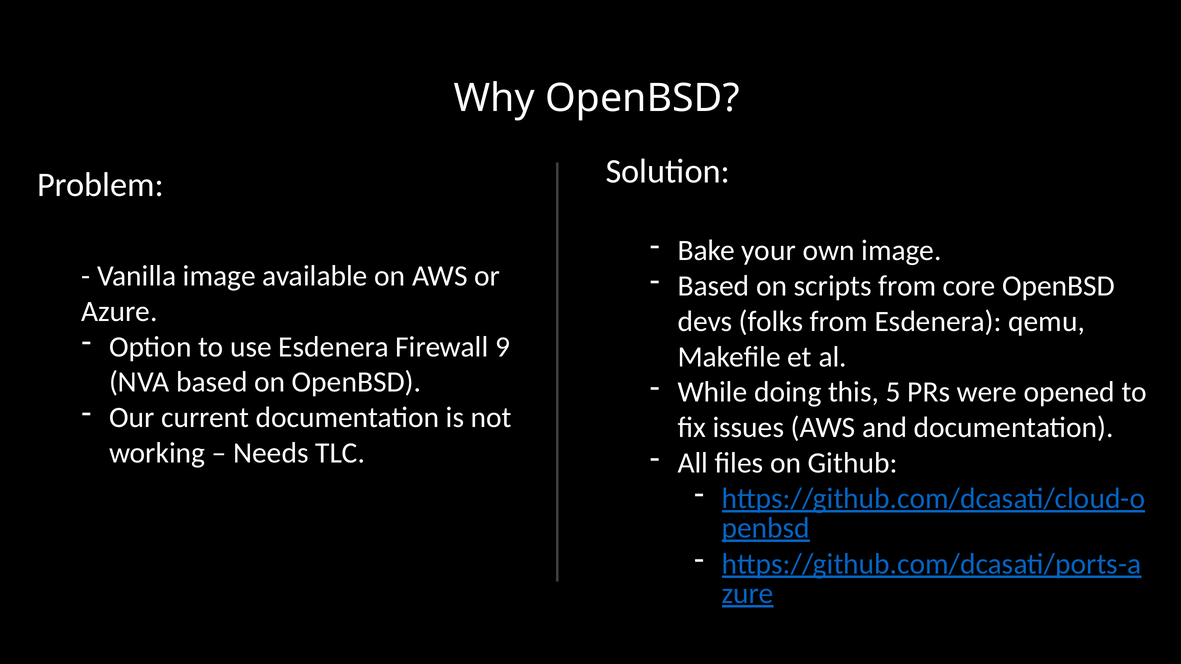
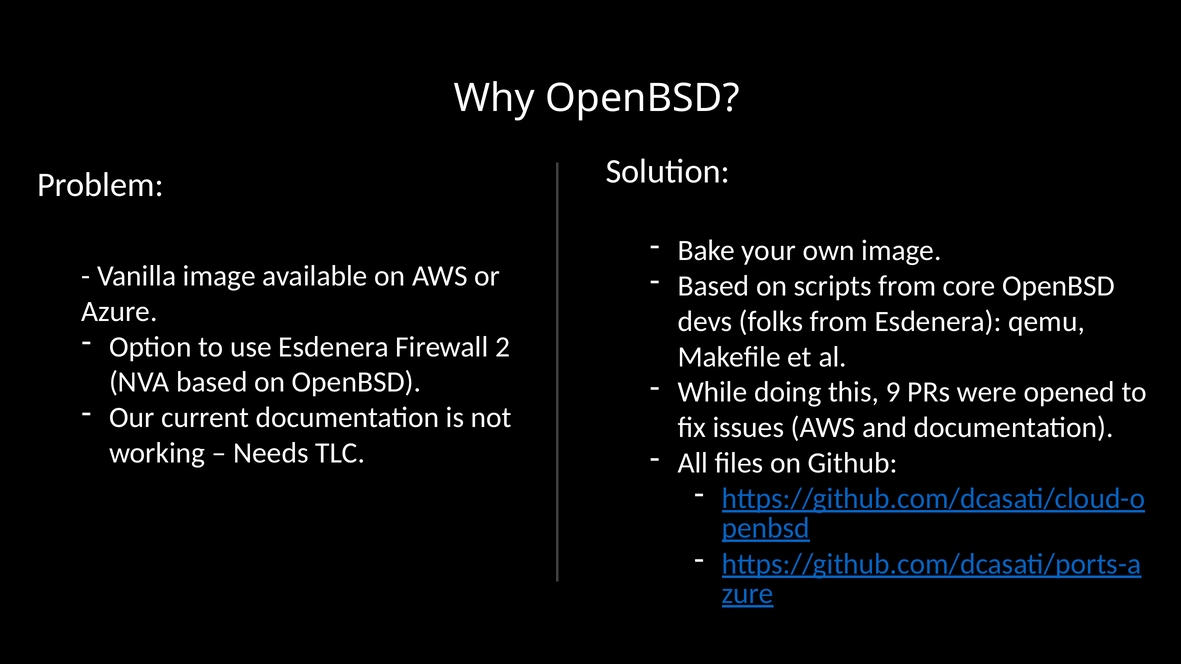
9: 9 -> 2
5: 5 -> 9
